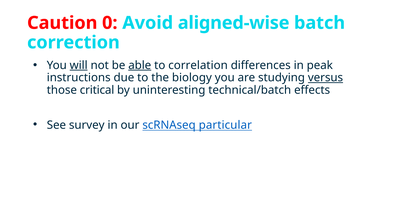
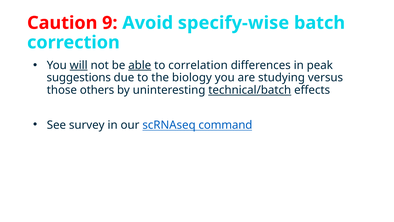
0: 0 -> 9
aligned-wise: aligned-wise -> specify-wise
instructions: instructions -> suggestions
versus underline: present -> none
critical: critical -> others
technical/batch underline: none -> present
particular: particular -> command
